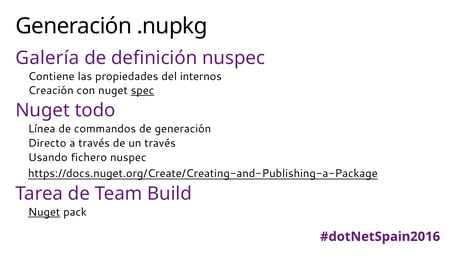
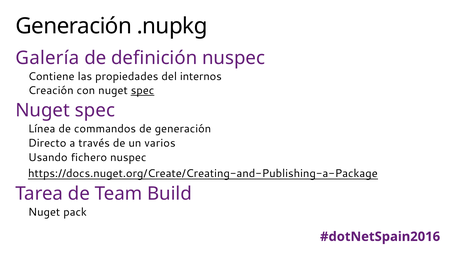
todo at (95, 110): todo -> spec
un través: través -> varios
Nuget at (44, 212) underline: present -> none
